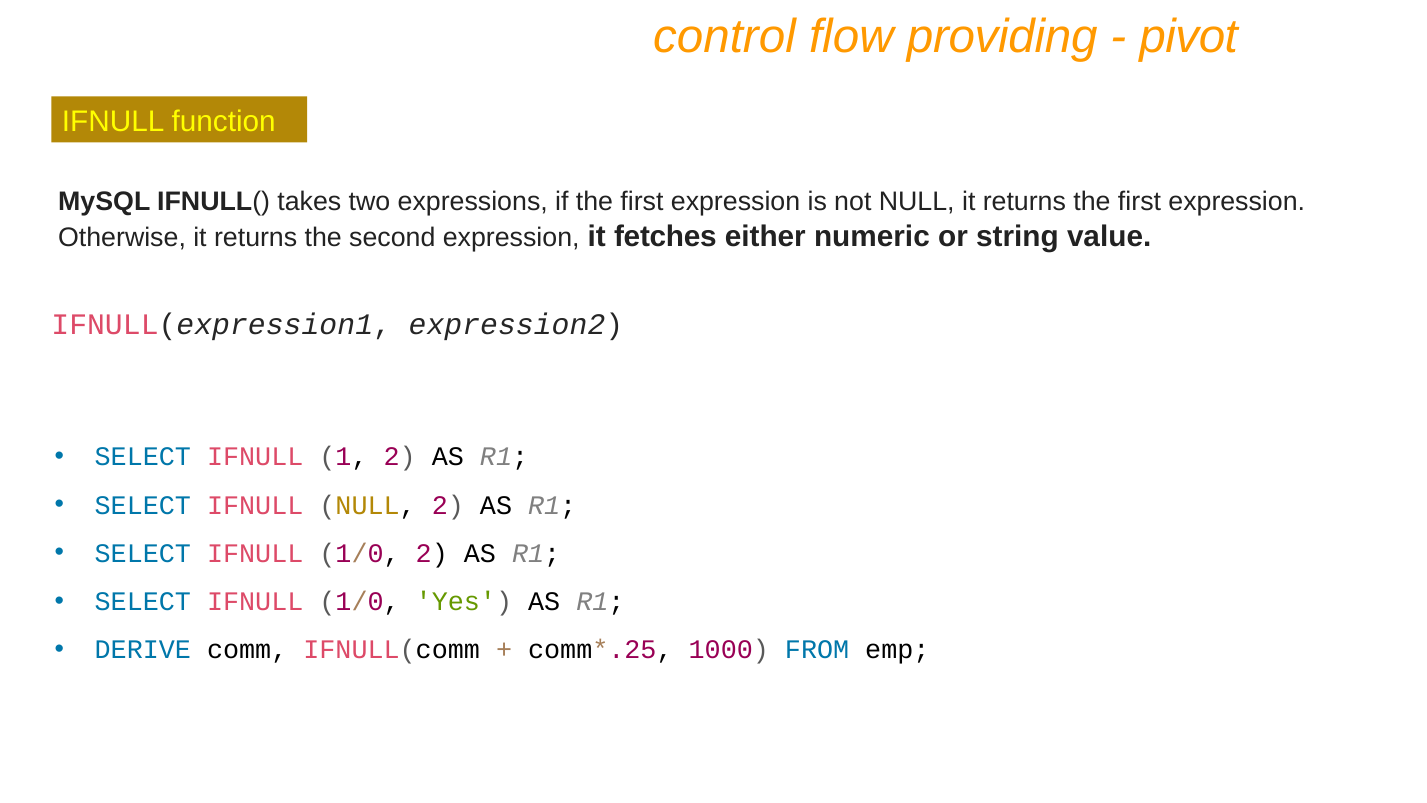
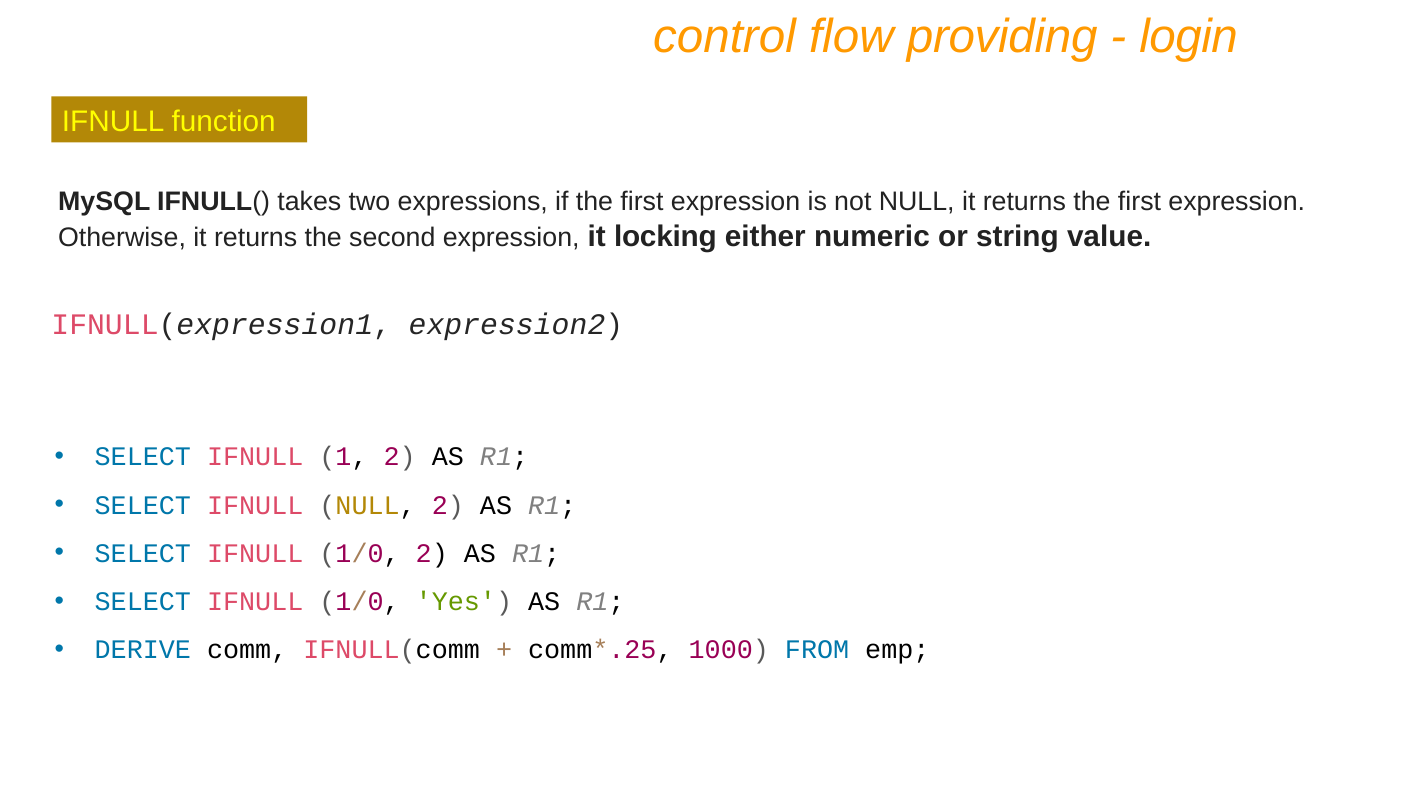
pivot: pivot -> login
fetches: fetches -> locking
